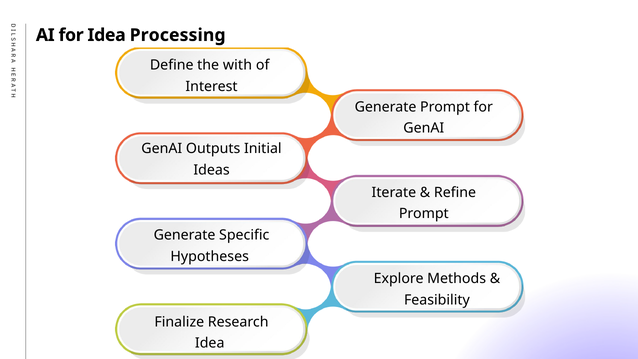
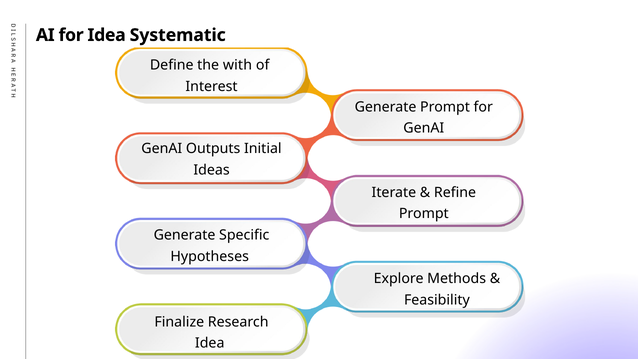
Processing: Processing -> Systematic
